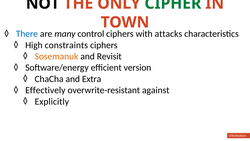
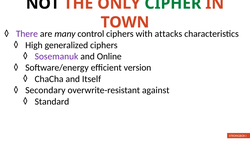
There colour: blue -> purple
constraints: constraints -> generalized
Sosemanuk colour: orange -> purple
Revisit: Revisit -> Online
Extra: Extra -> Itself
Effectively: Effectively -> Secondary
Explicitly: Explicitly -> Standard
